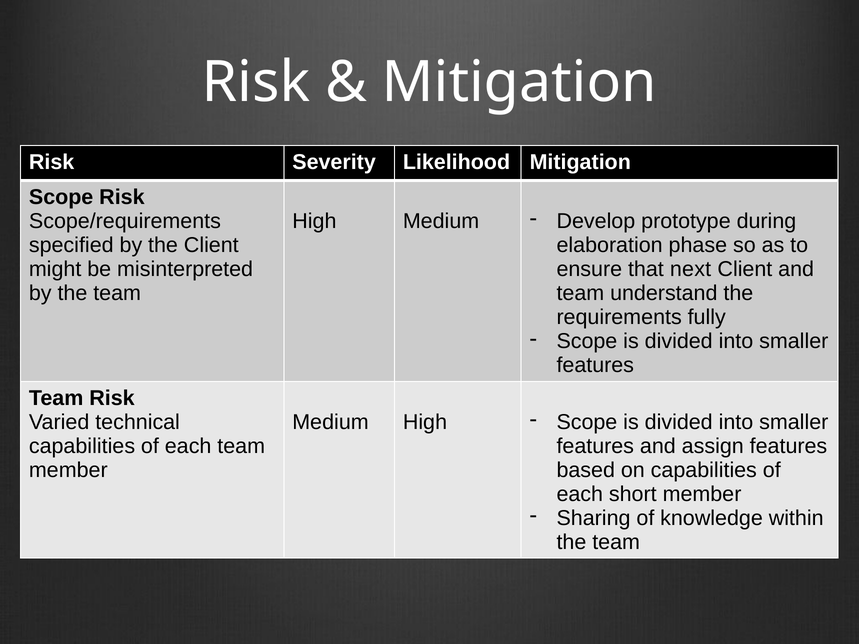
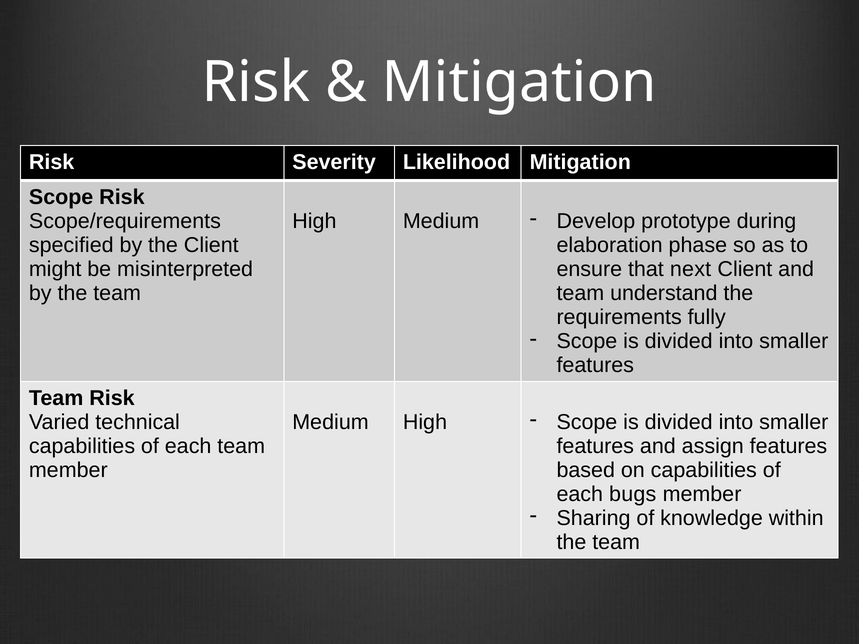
short: short -> bugs
